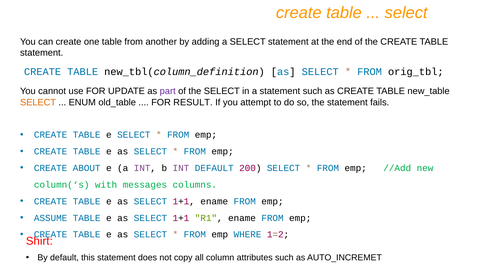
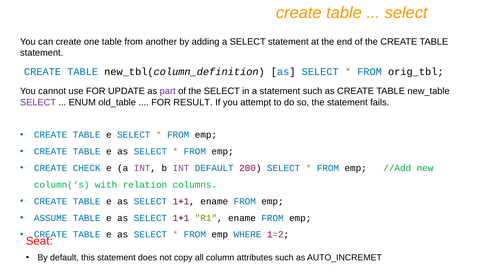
SELECT at (38, 102) colour: orange -> purple
ABOUT: ABOUT -> CHECK
messages: messages -> relation
Shirt: Shirt -> Seat
